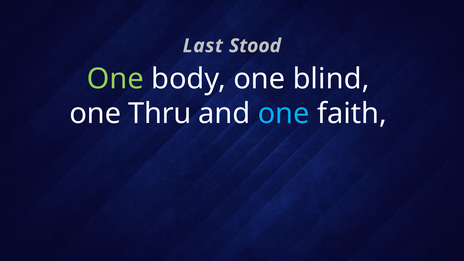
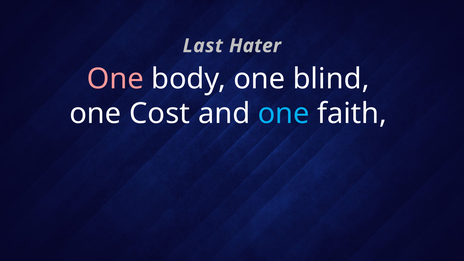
Stood: Stood -> Hater
One at (115, 79) colour: light green -> pink
Thru: Thru -> Cost
